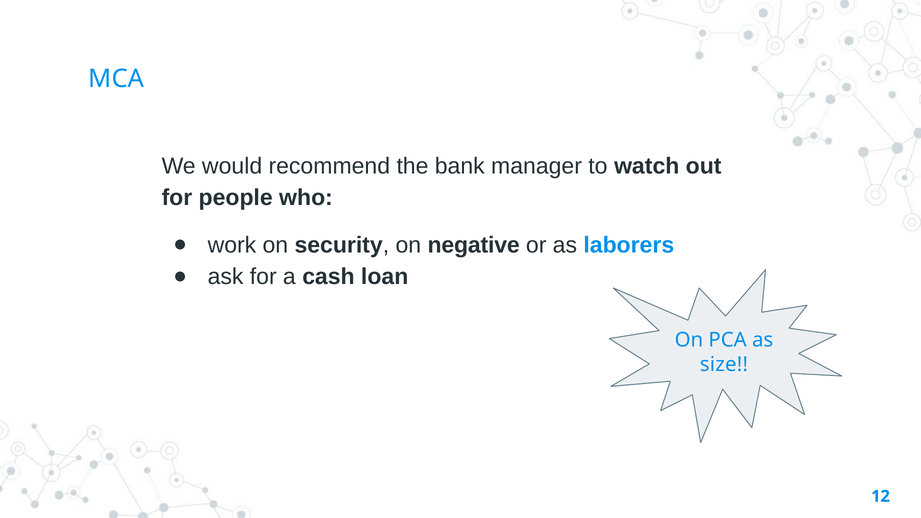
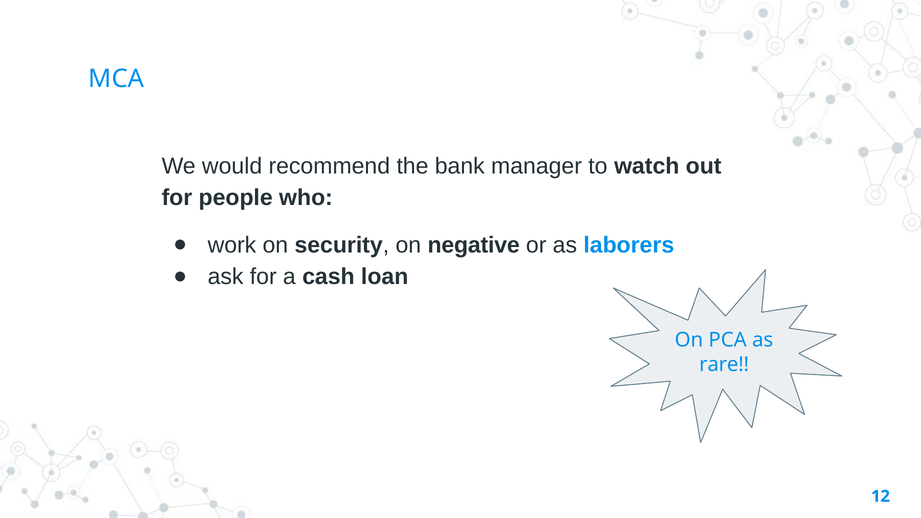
size: size -> rare
